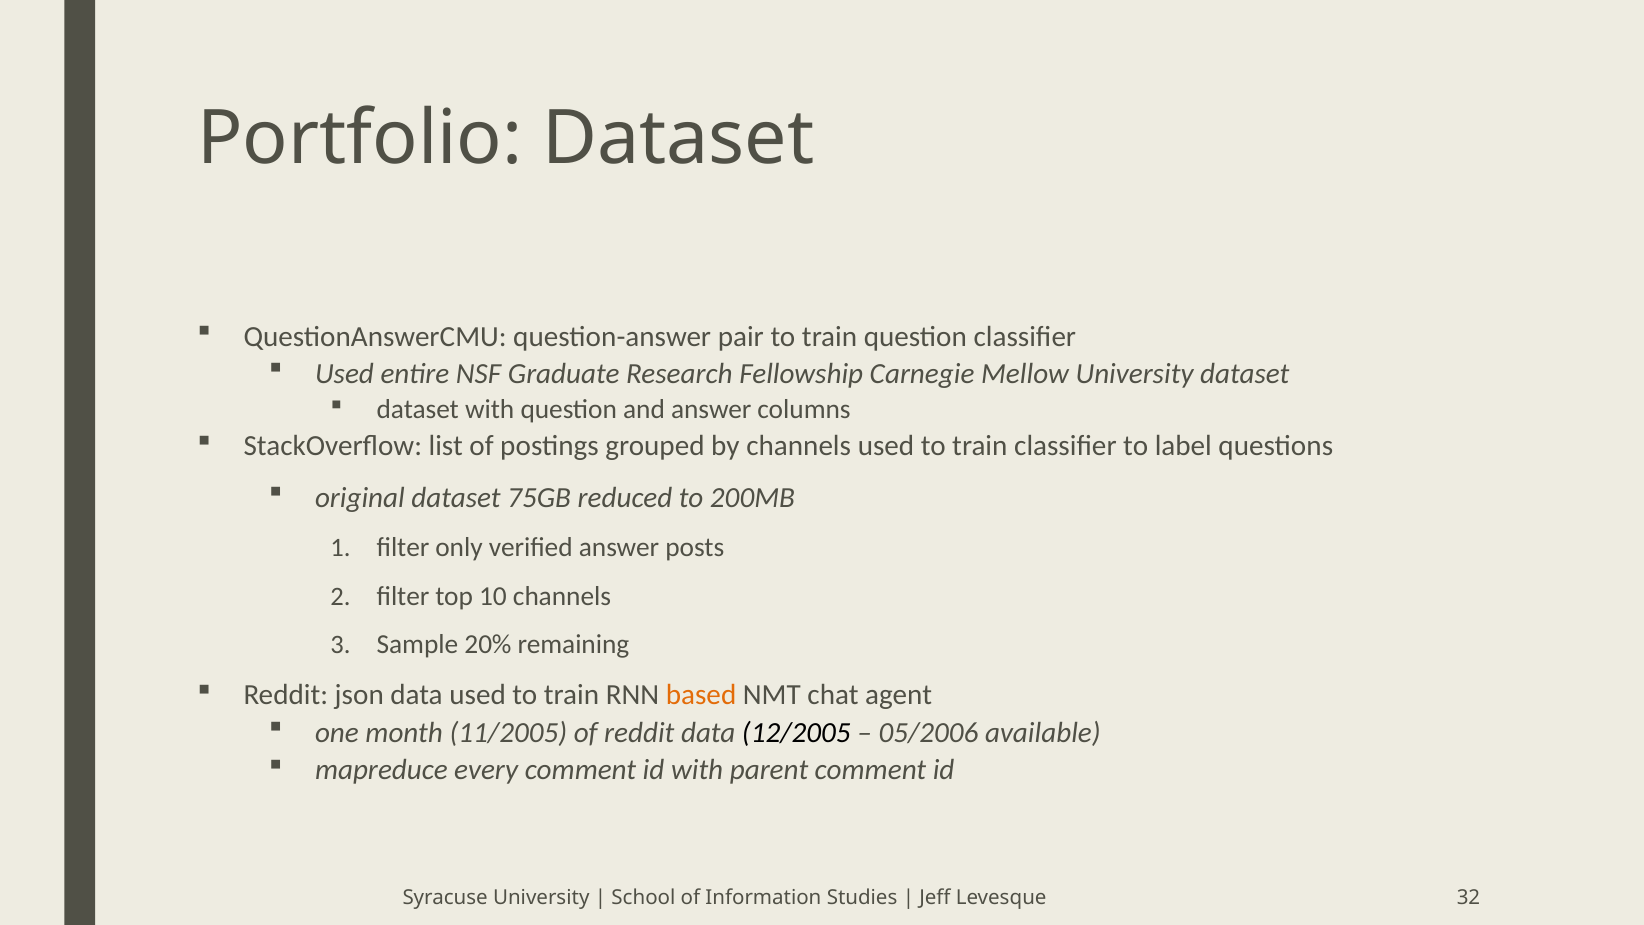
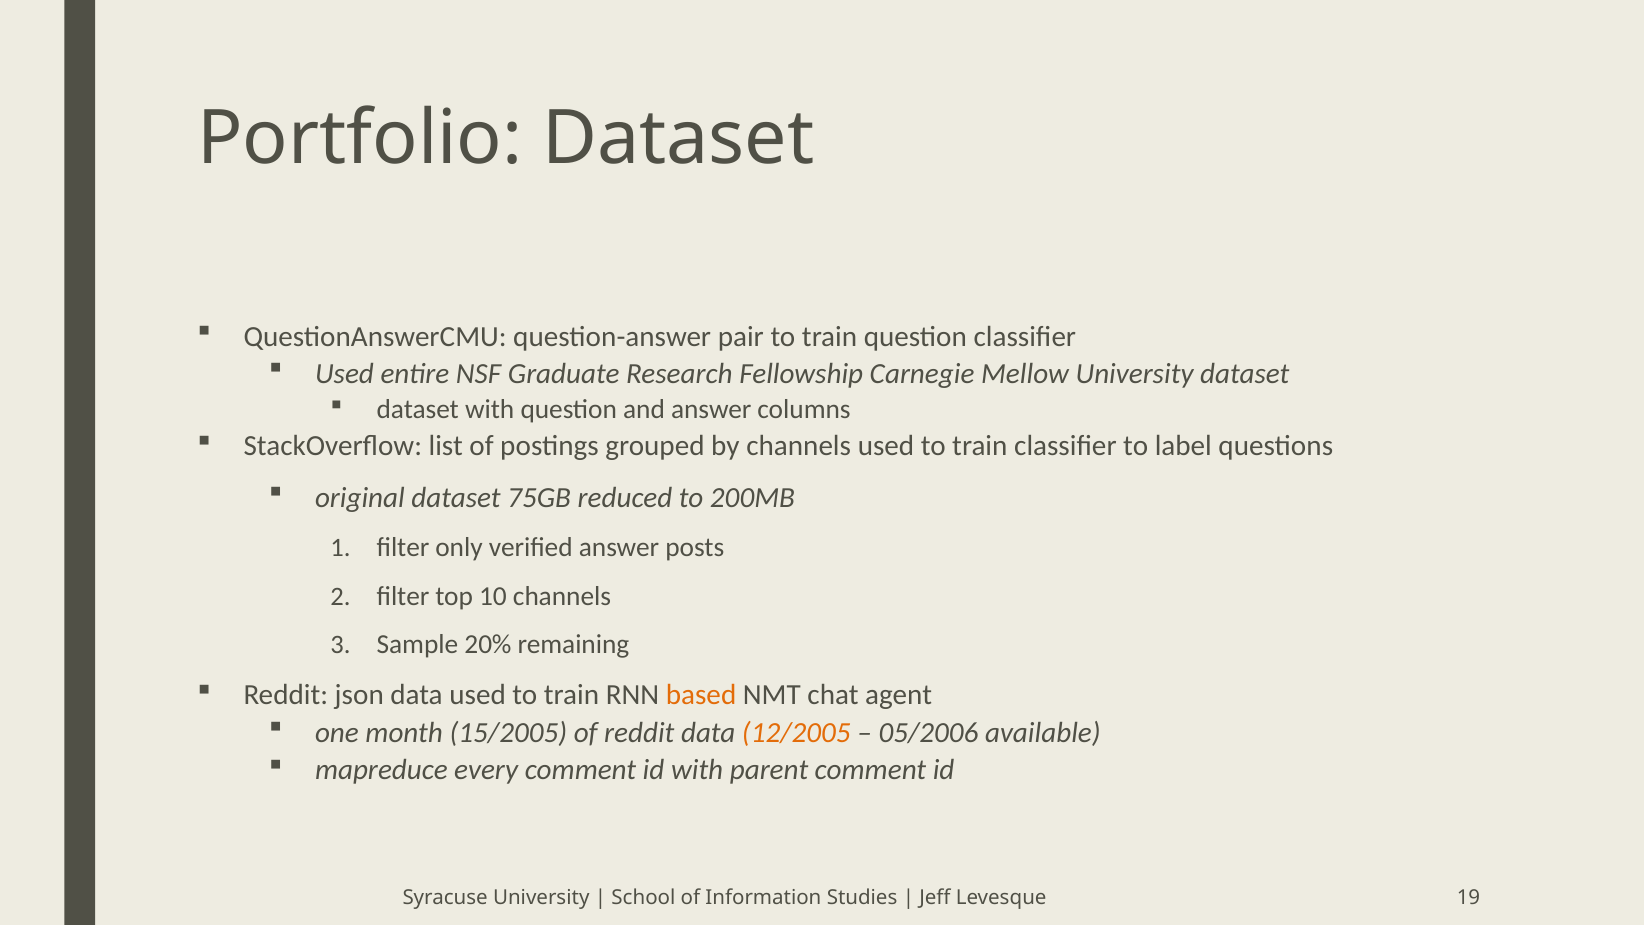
11/2005: 11/2005 -> 15/2005
12/2005 colour: black -> orange
32: 32 -> 19
